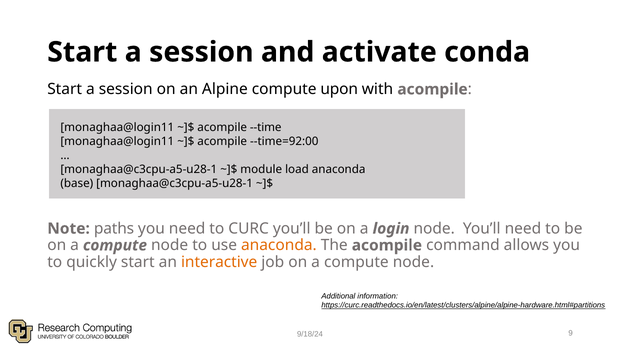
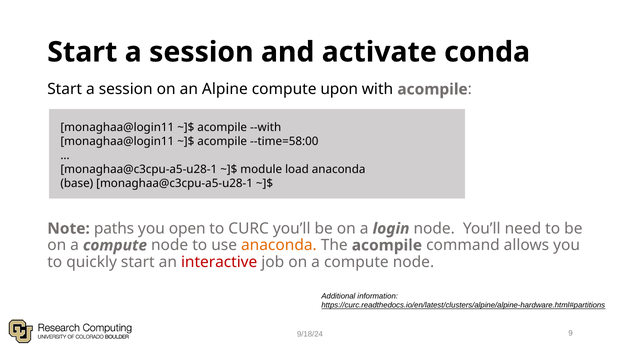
--time: --time -> --with
--time=92:00: --time=92:00 -> --time=58:00
you need: need -> open
interactive colour: orange -> red
